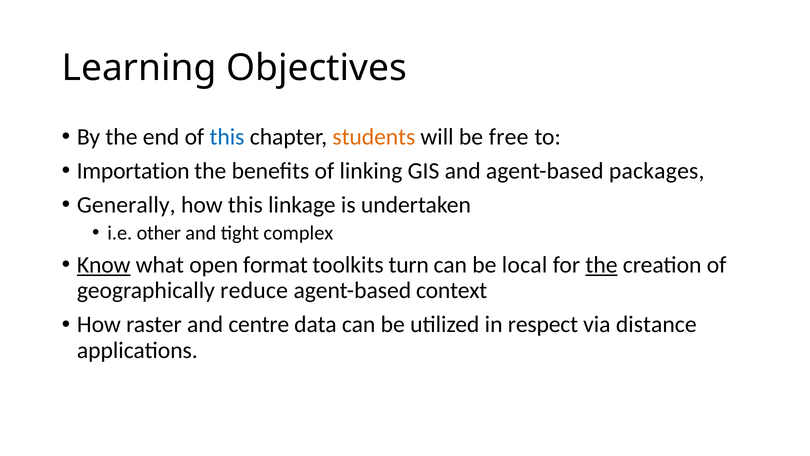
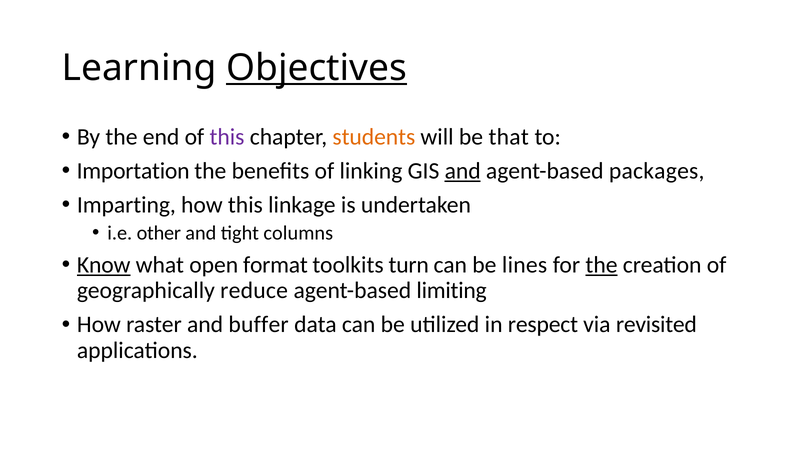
Objectives underline: none -> present
this at (227, 137) colour: blue -> purple
free: free -> that
and at (463, 171) underline: none -> present
Generally: Generally -> Imparting
complex: complex -> columns
local: local -> lines
context: context -> limiting
centre: centre -> buffer
distance: distance -> revisited
